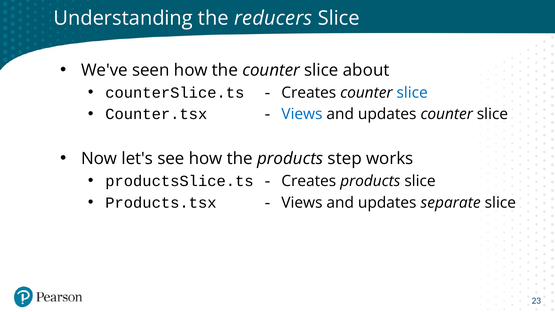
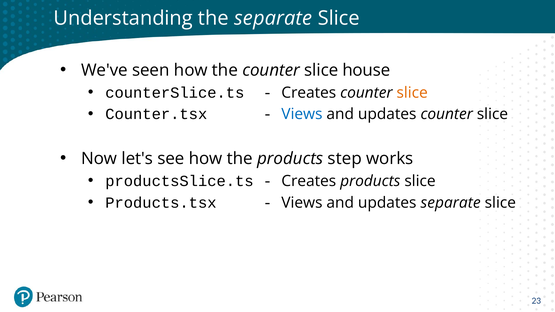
reducers at (273, 18): reducers -> separate
about: about -> house
slice at (412, 93) colour: blue -> orange
